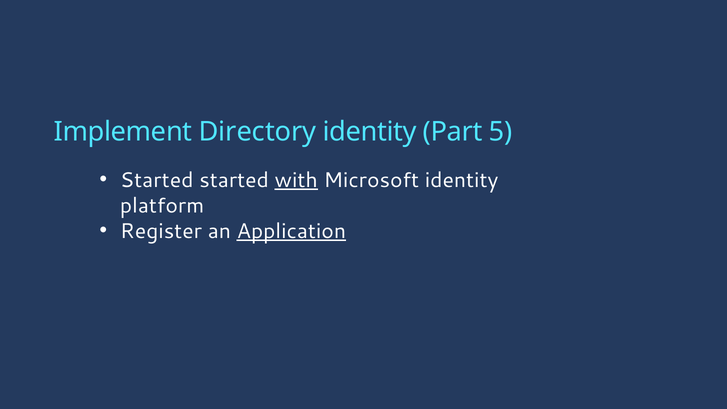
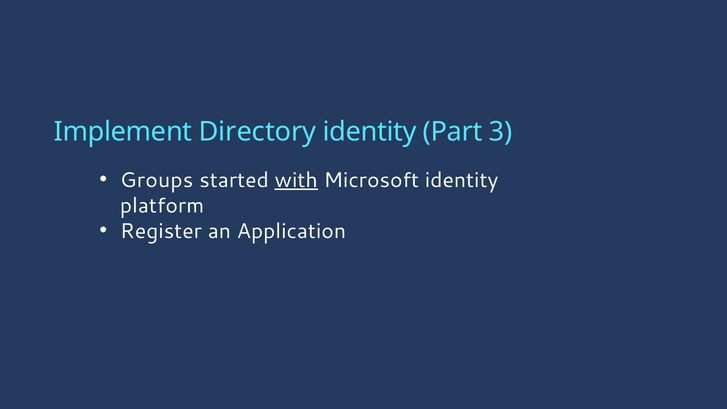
5: 5 -> 3
Started at (157, 180): Started -> Groups
Application underline: present -> none
